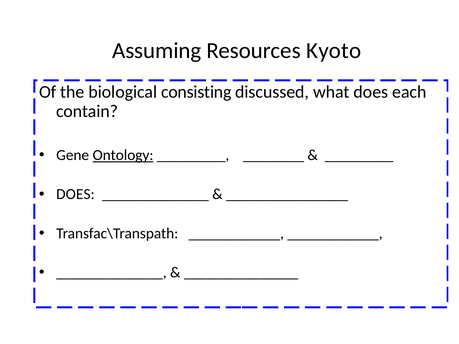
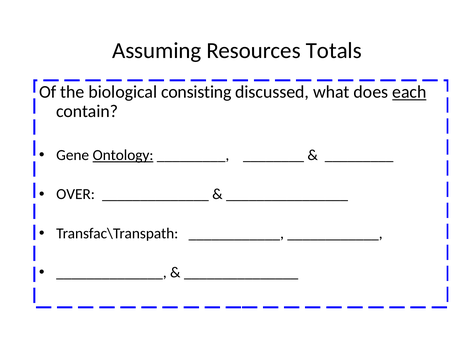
Kyoto: Kyoto -> Totals
each underline: none -> present
DOES at (75, 194): DOES -> OVER
